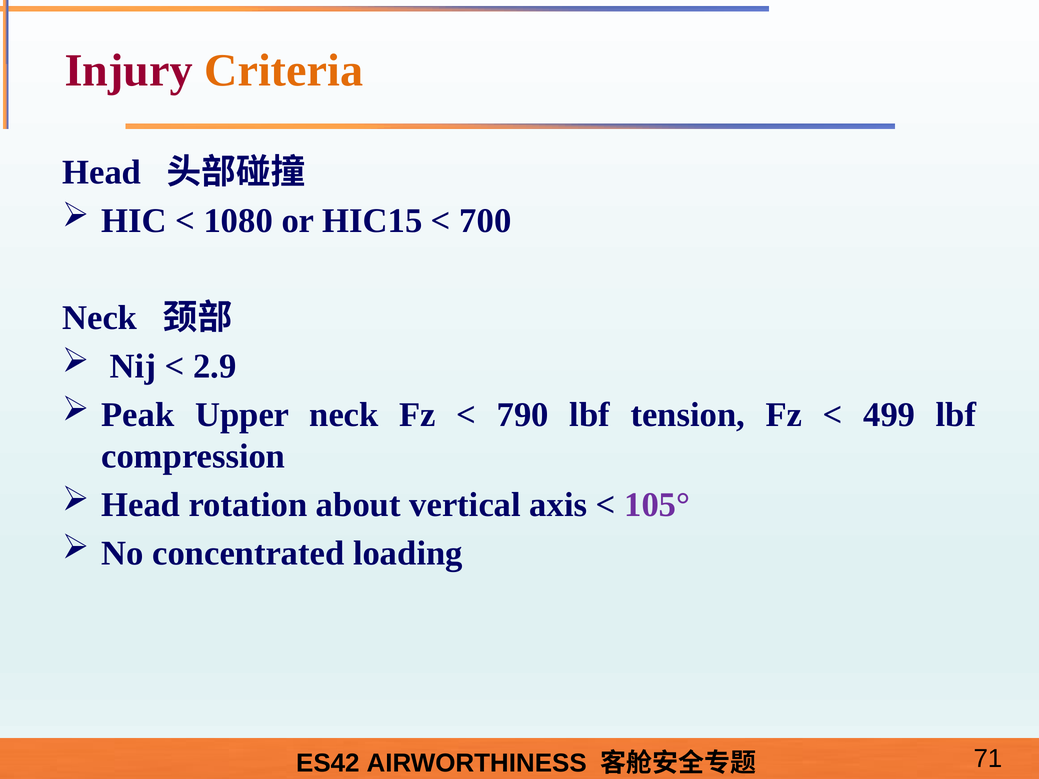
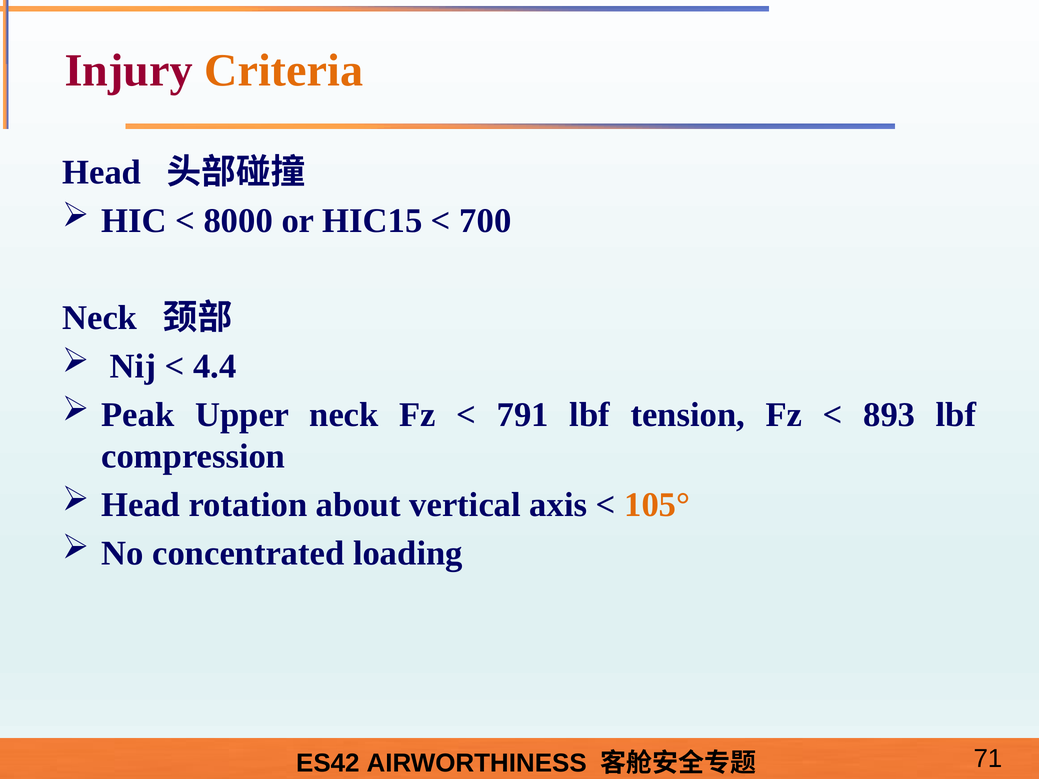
1080: 1080 -> 8000
2.9: 2.9 -> 4.4
790: 790 -> 791
499: 499 -> 893
105° colour: purple -> orange
